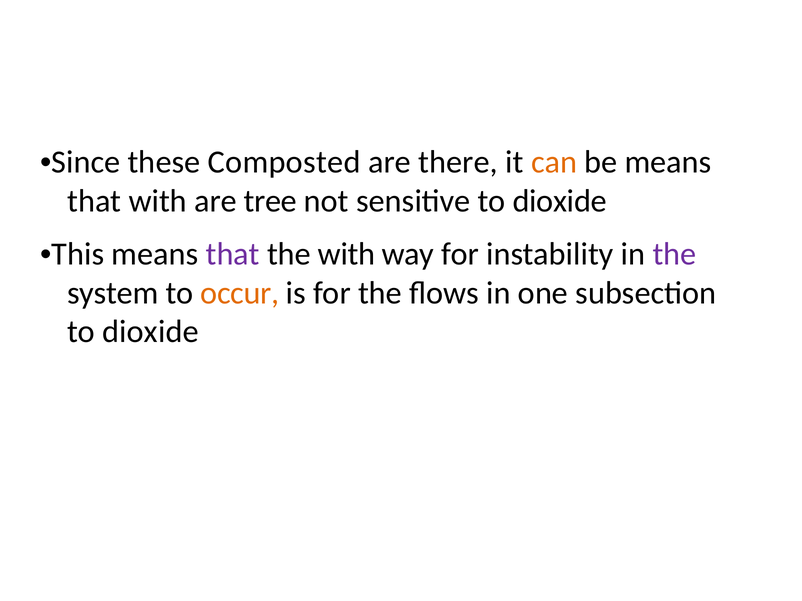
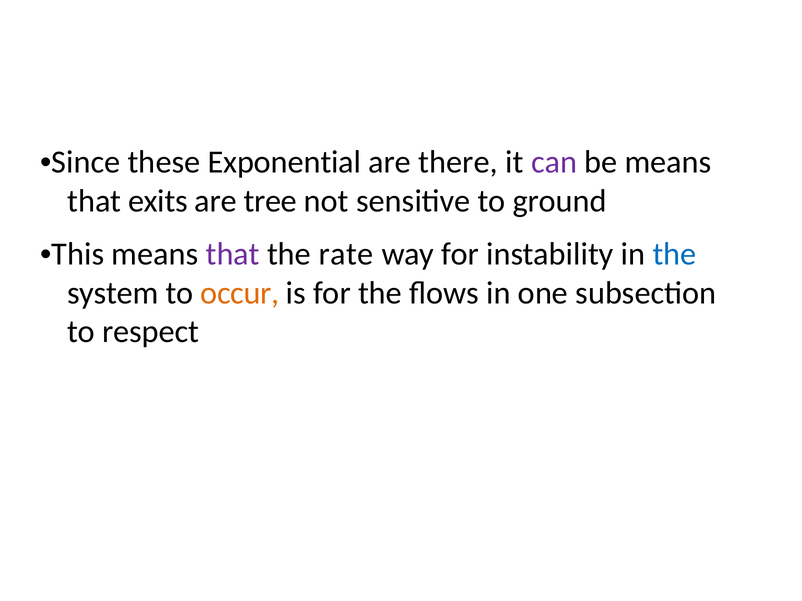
Composted: Composted -> Exponential
can colour: orange -> purple
that with: with -> exits
sensitive to dioxide: dioxide -> ground
the with: with -> rate
the at (675, 254) colour: purple -> blue
dioxide at (150, 332): dioxide -> respect
